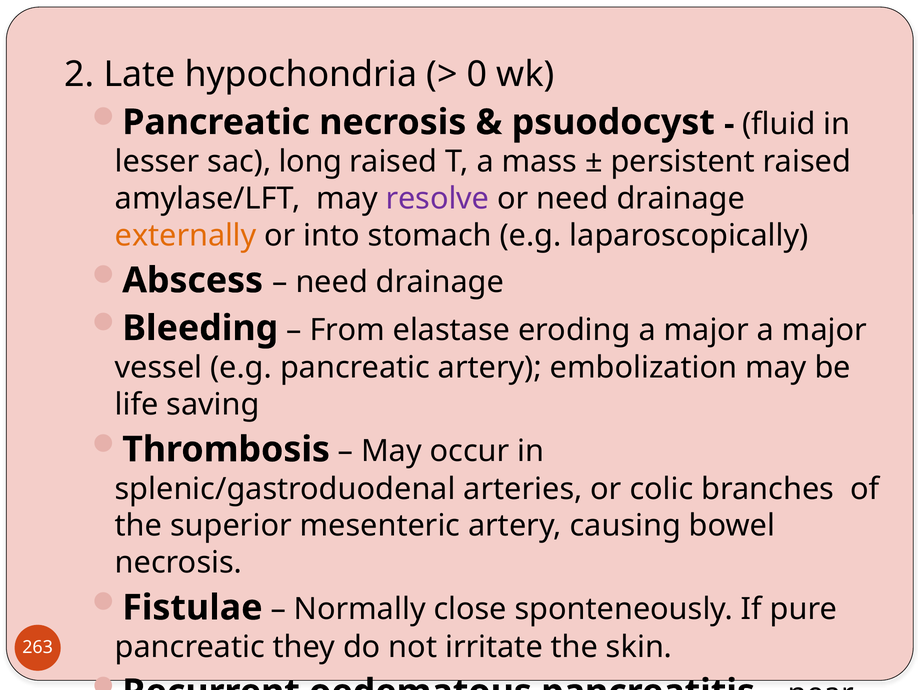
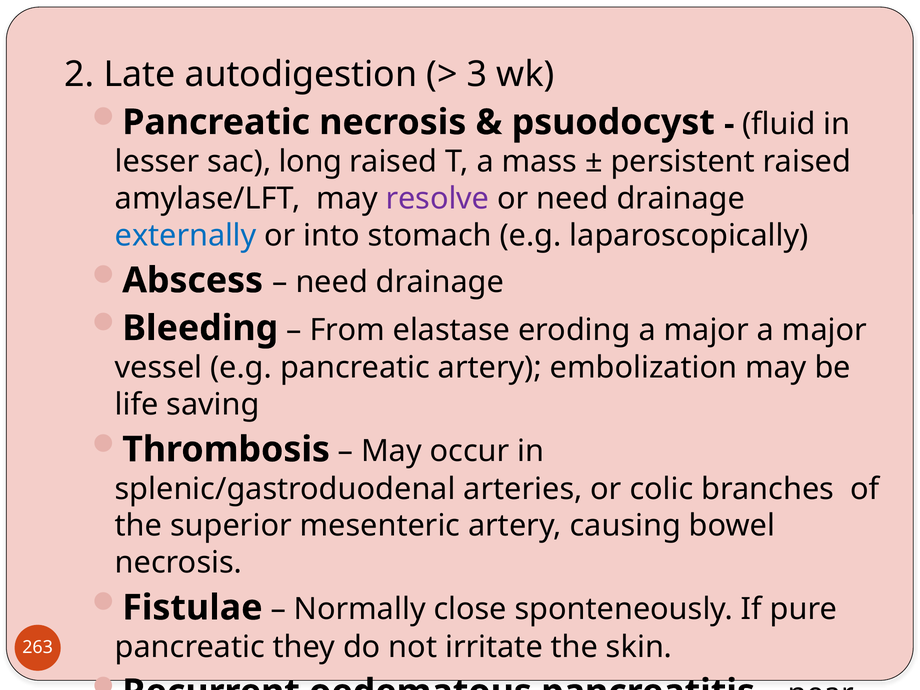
hypochondria: hypochondria -> autodigestion
0: 0 -> 3
externally colour: orange -> blue
